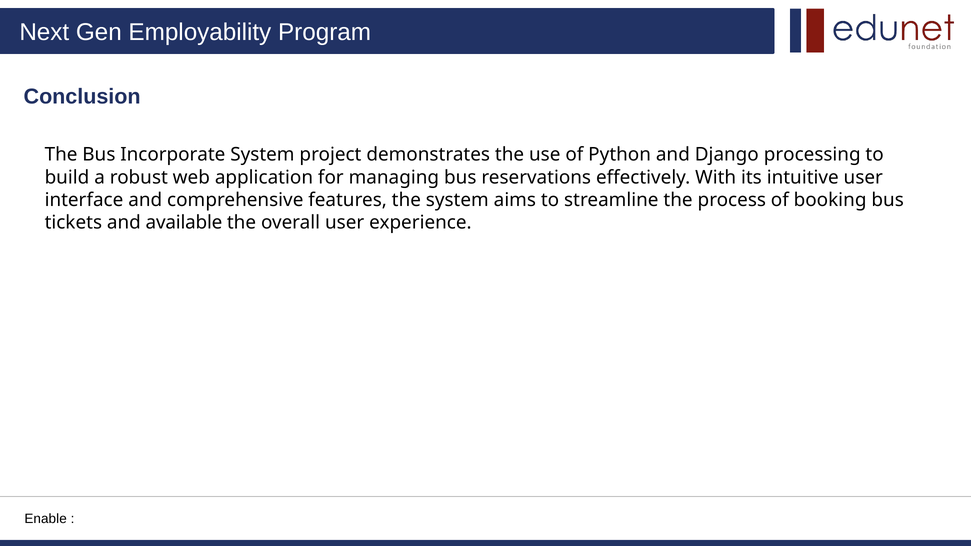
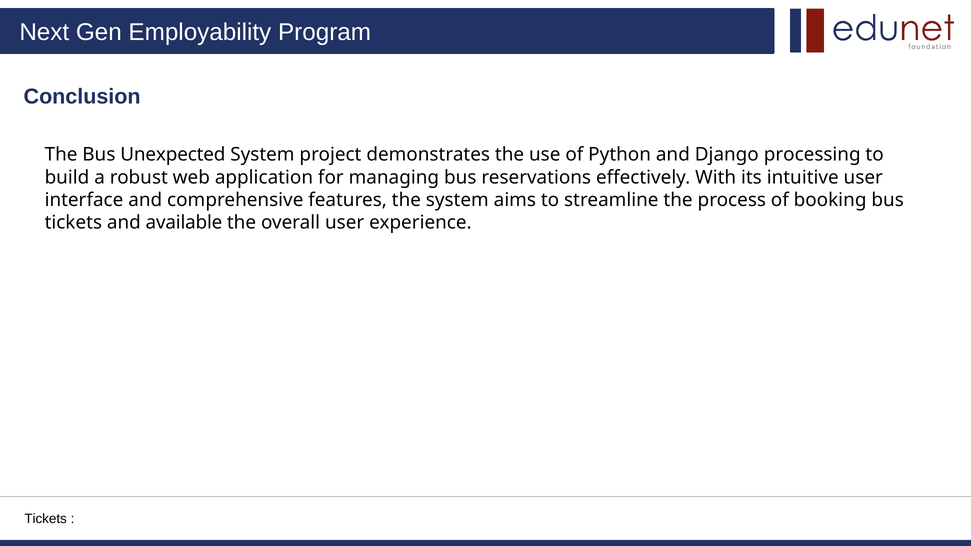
Incorporate: Incorporate -> Unexpected
Enable at (46, 519): Enable -> Tickets
